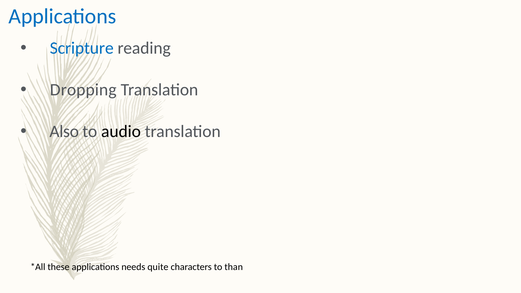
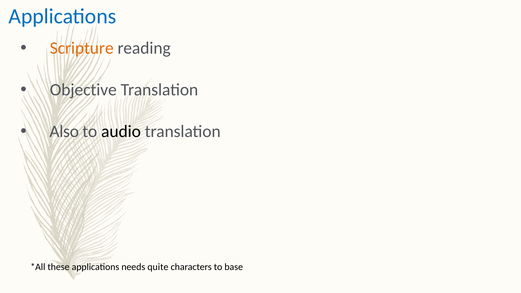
Scripture colour: blue -> orange
Dropping: Dropping -> Objective
than: than -> base
